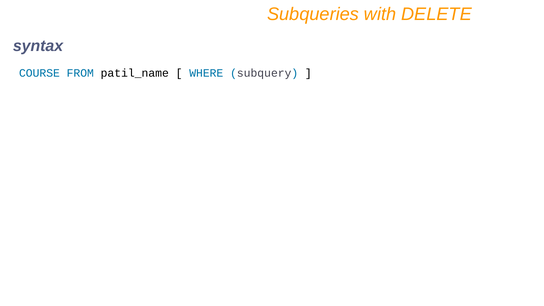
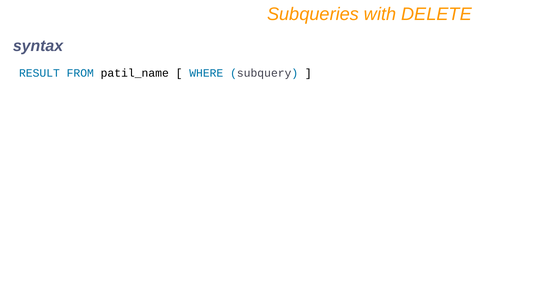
COURSE: COURSE -> RESULT
